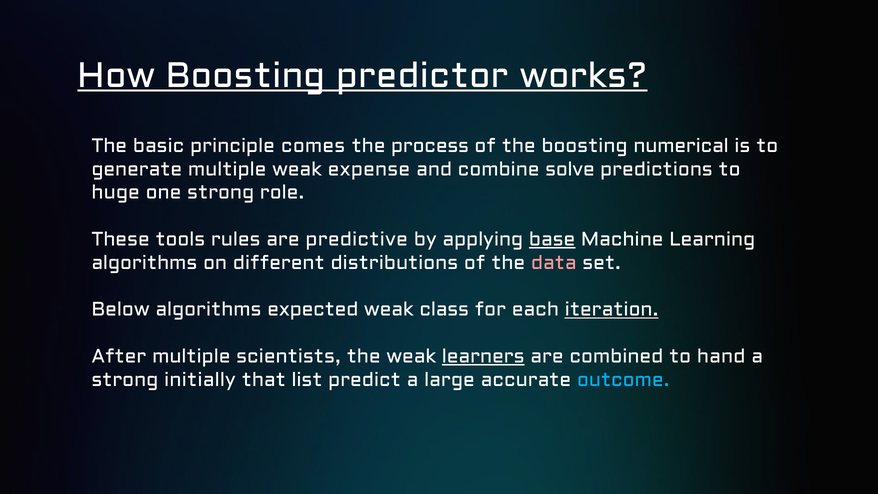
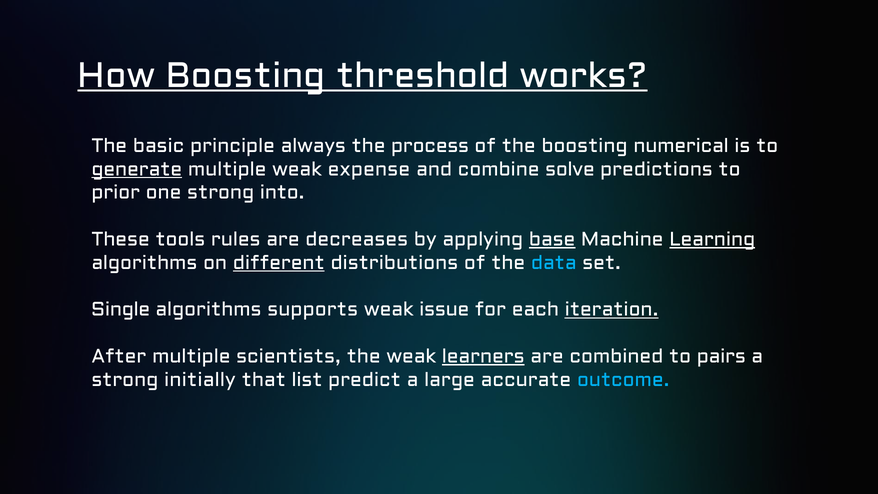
predictor: predictor -> threshold
comes: comes -> always
generate underline: none -> present
huge: huge -> prior
role: role -> into
predictive: predictive -> decreases
Learning underline: none -> present
different underline: none -> present
data colour: pink -> light blue
Below: Below -> Single
expected: expected -> supports
class: class -> issue
hand: hand -> pairs
